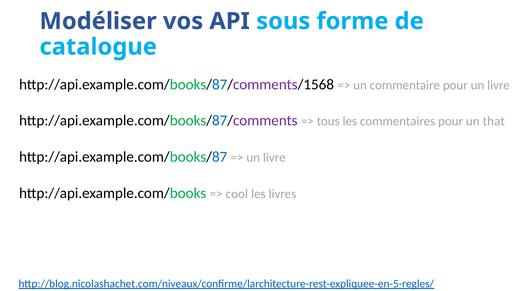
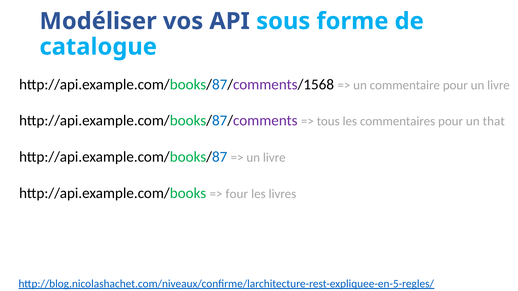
cool: cool -> four
